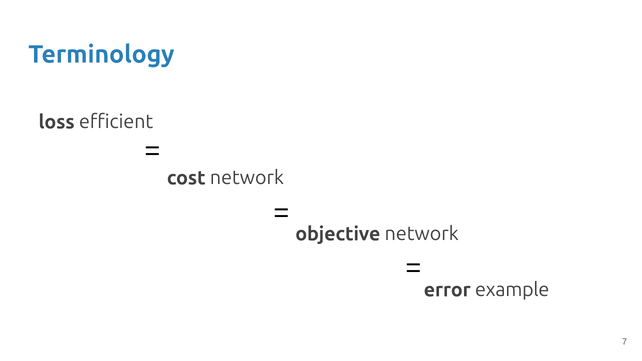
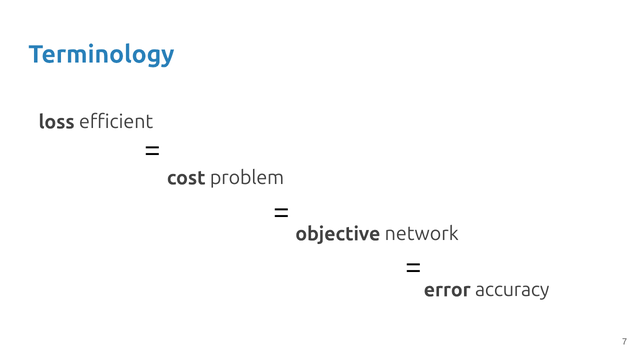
cost network: network -> problem
example: example -> accuracy
